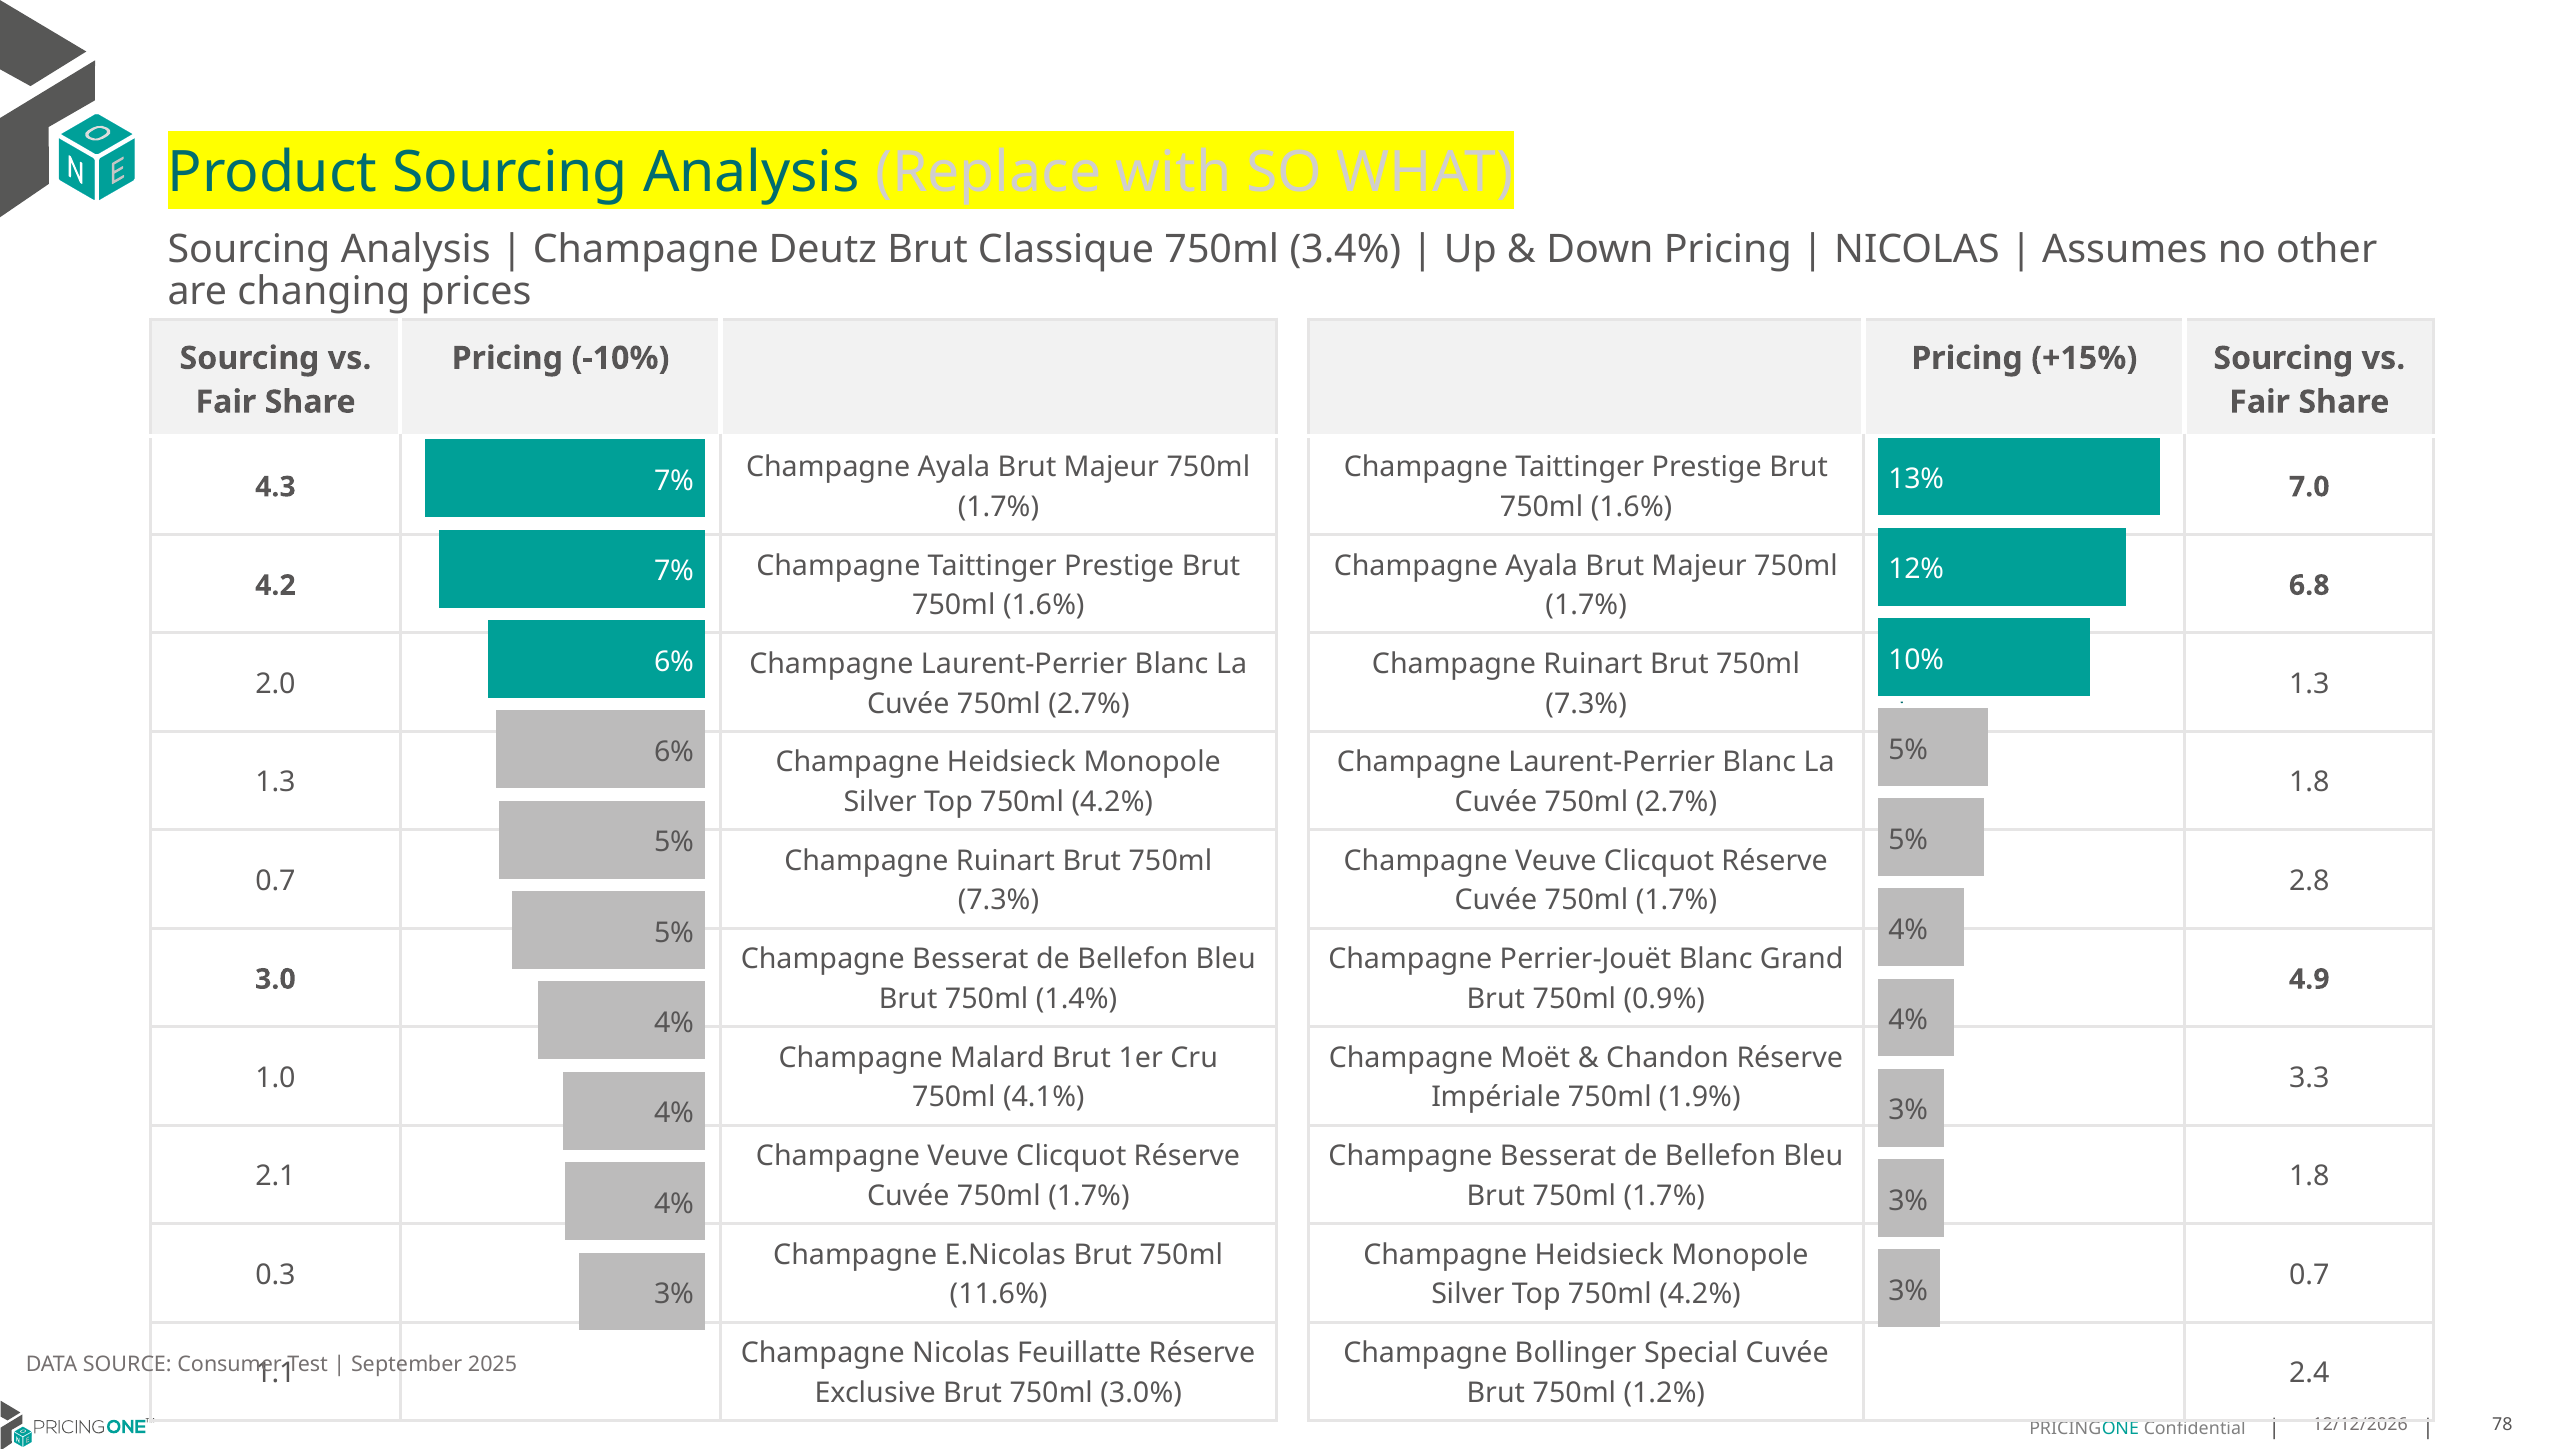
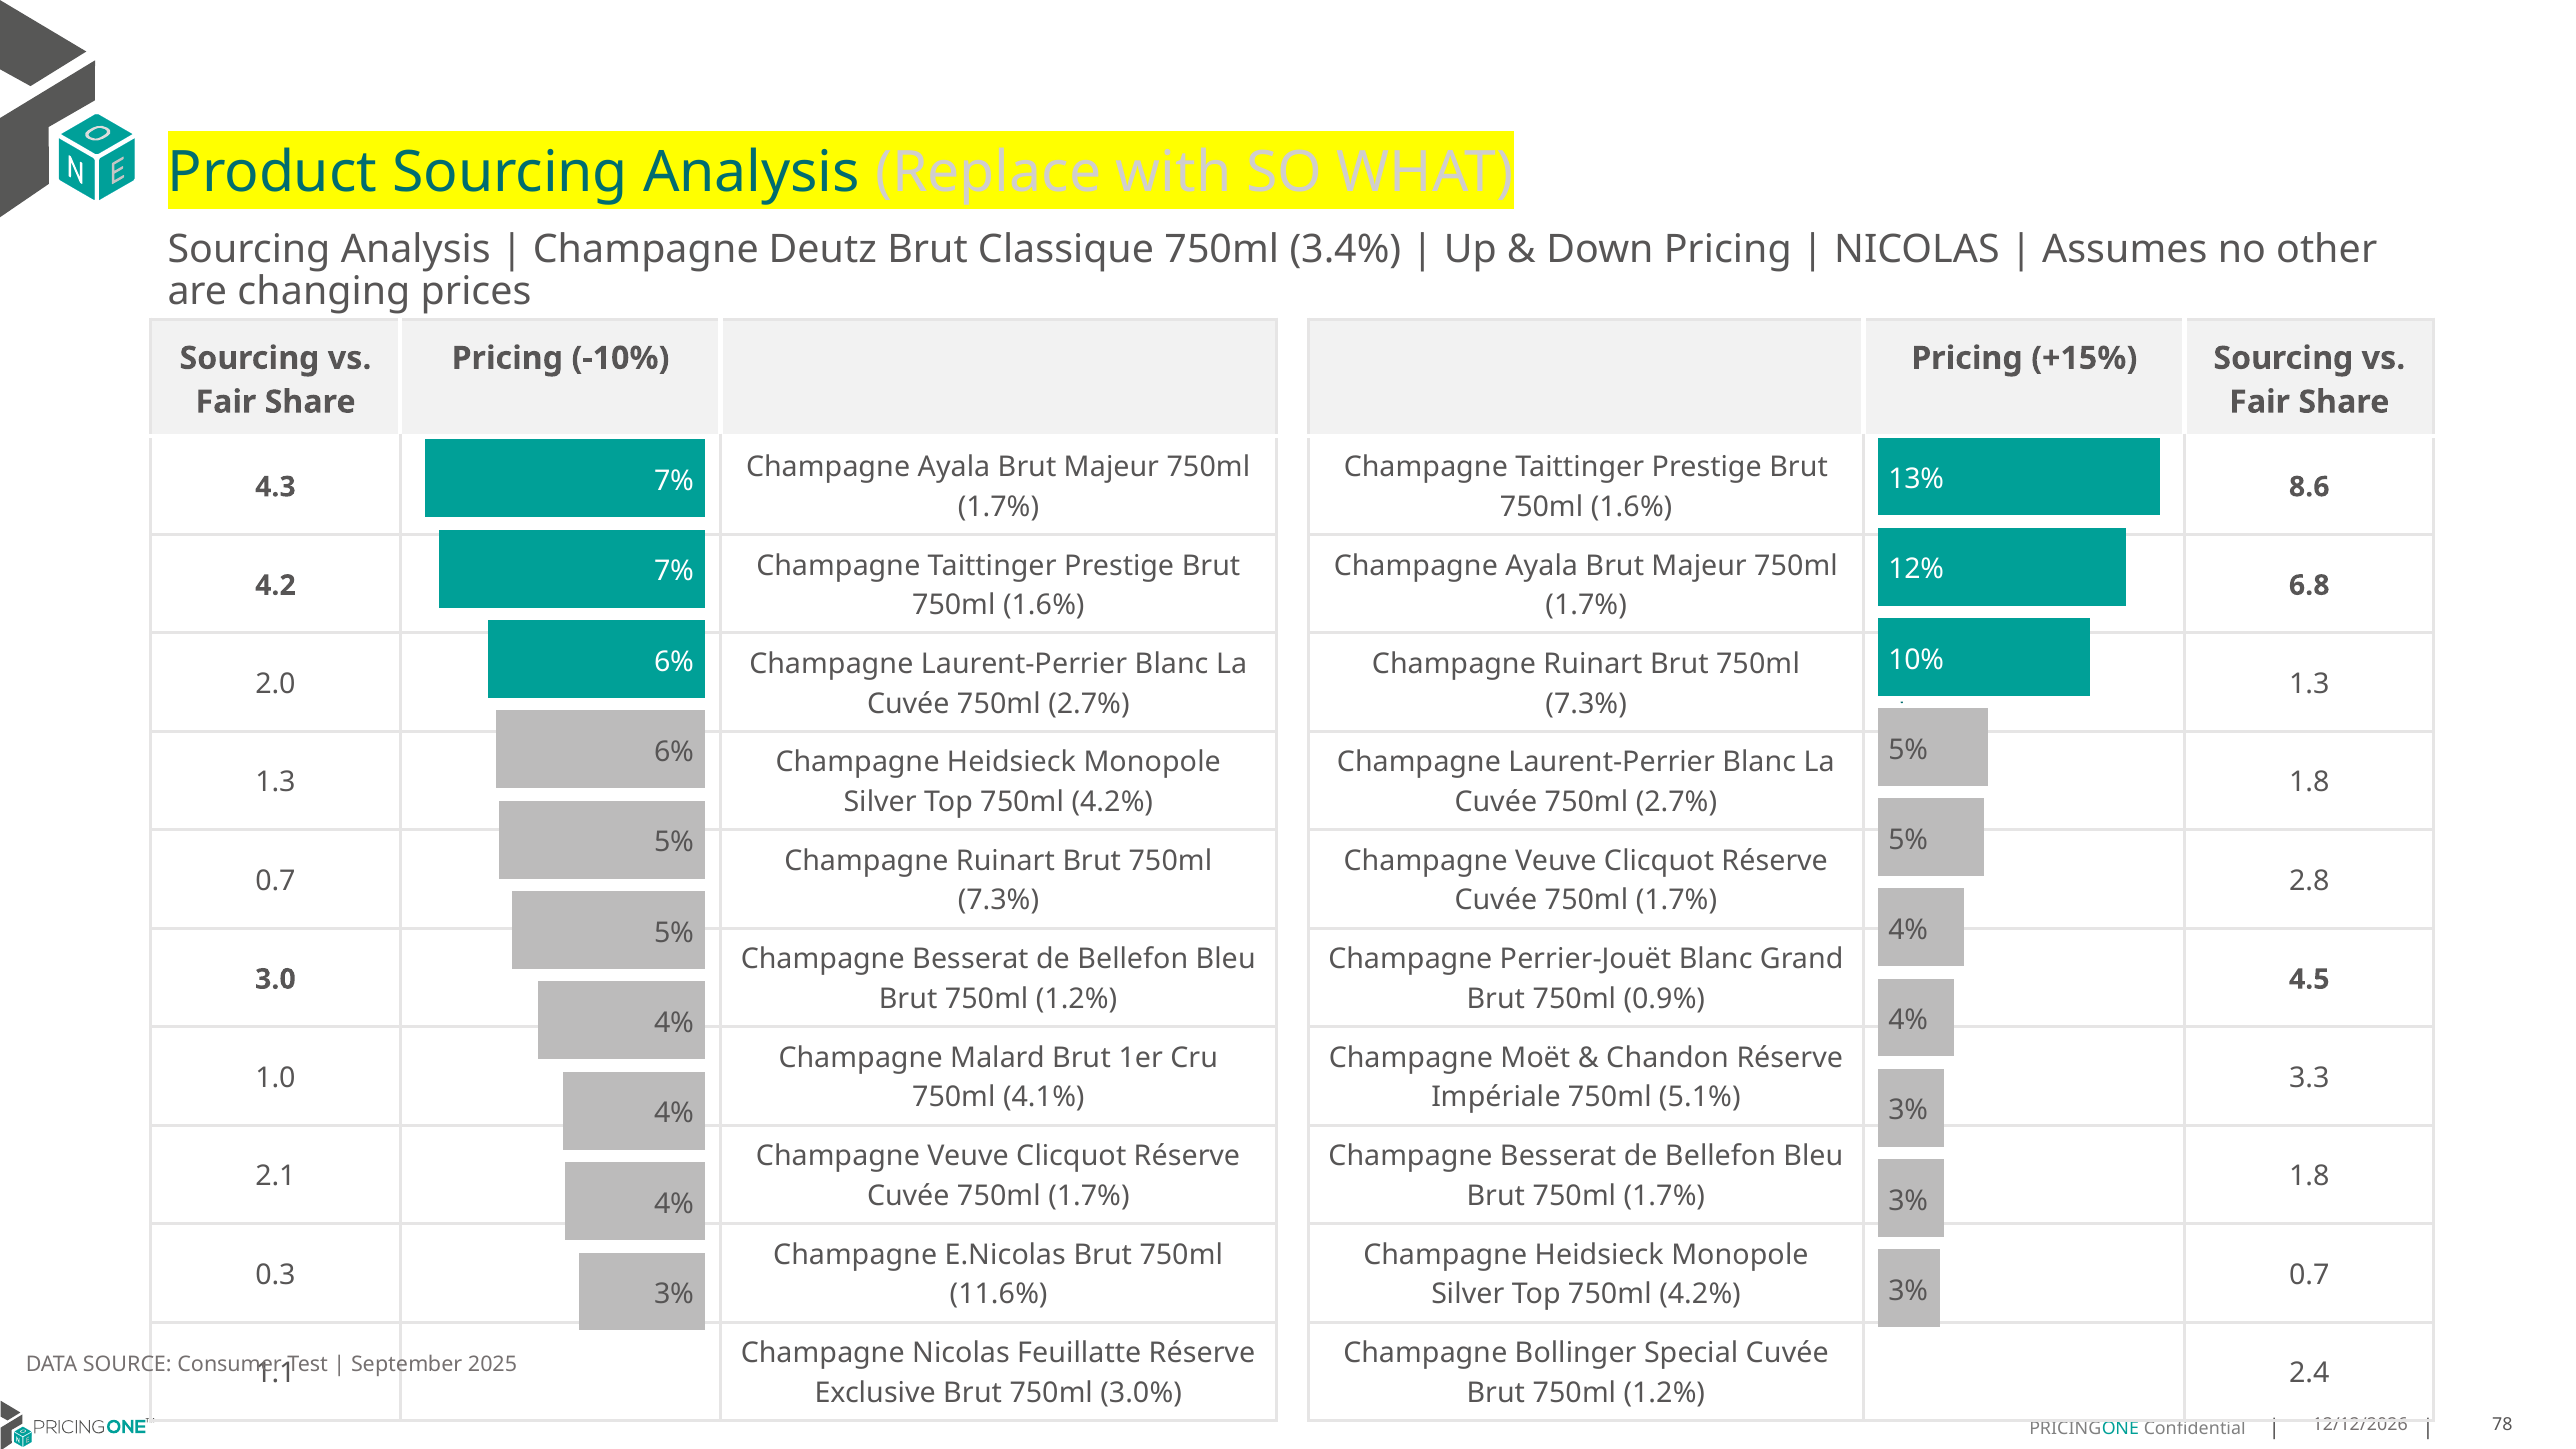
7.0: 7.0 -> 8.6
4.9: 4.9 -> 4.5
1.4% at (1077, 999): 1.4% -> 1.2%
1.9%: 1.9% -> 5.1%
